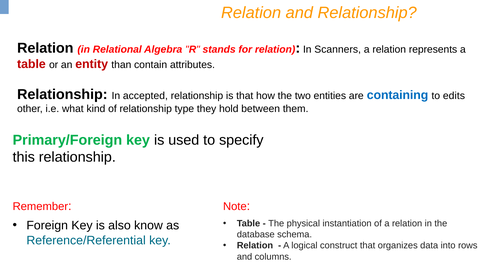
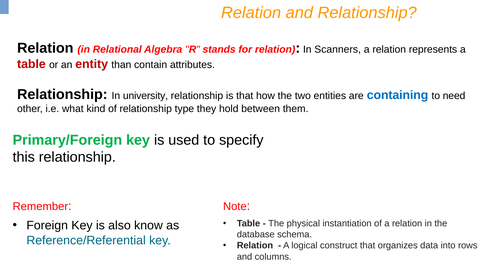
accepted: accepted -> university
edits: edits -> need
